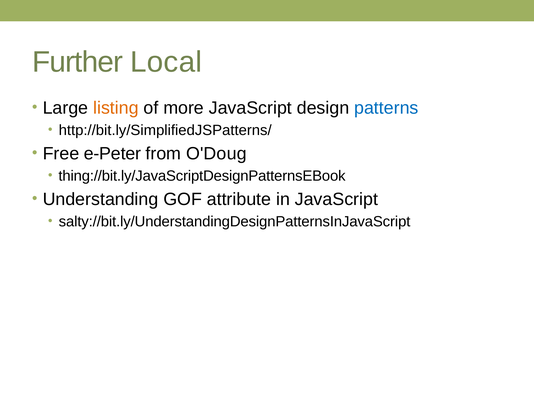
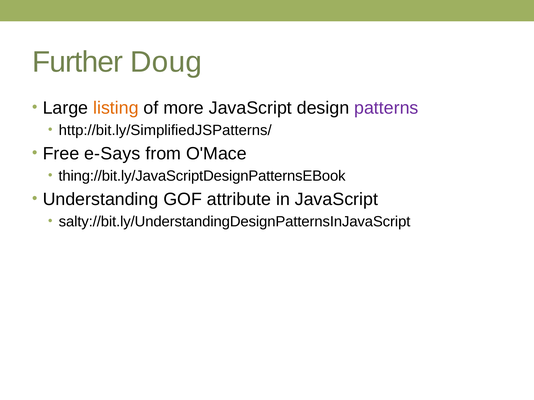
Local: Local -> Doug
patterns colour: blue -> purple
e-Peter: e-Peter -> e-Says
O'Doug: O'Doug -> O'Mace
